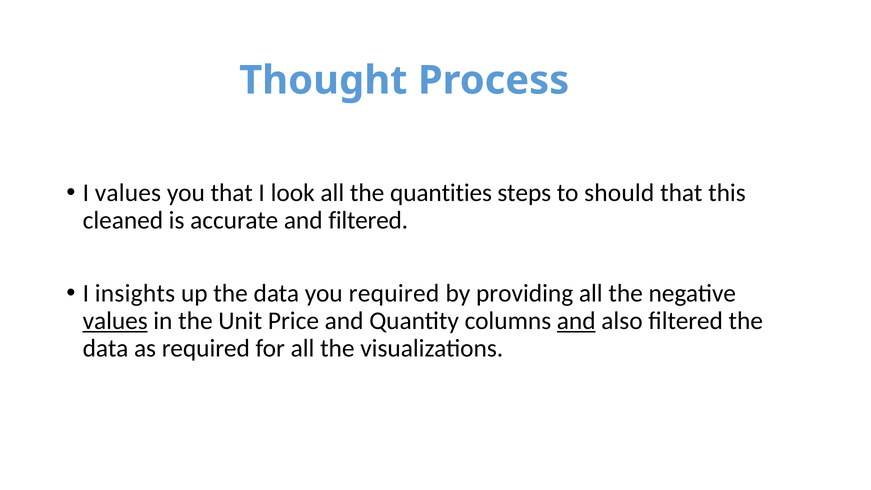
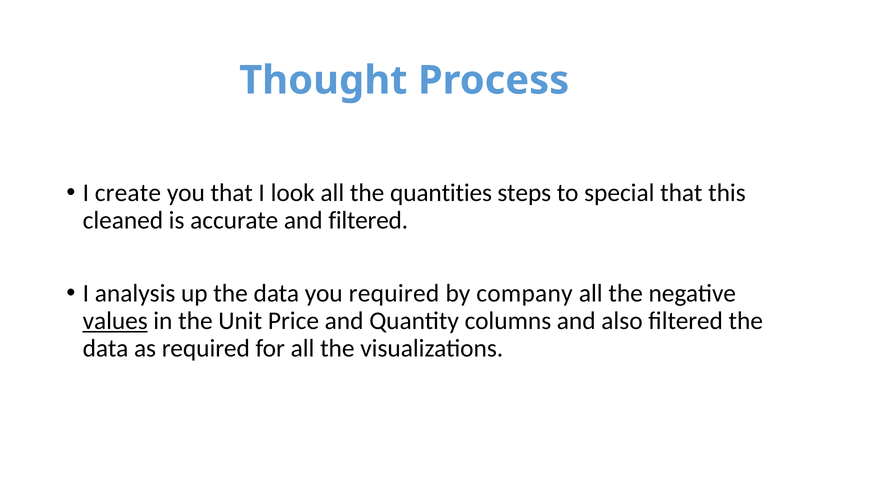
I values: values -> create
should: should -> special
insights: insights -> analysis
providing: providing -> company
and at (576, 321) underline: present -> none
